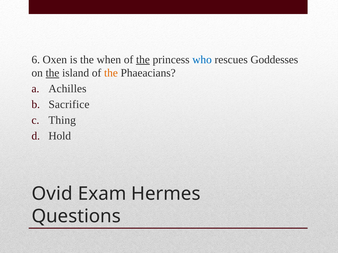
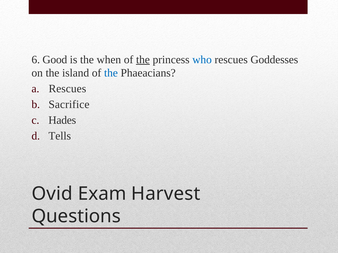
Oxen: Oxen -> Good
the at (52, 73) underline: present -> none
the at (111, 73) colour: orange -> blue
Achilles at (67, 89): Achilles -> Rescues
Thing: Thing -> Hades
Hold: Hold -> Tells
Hermes: Hermes -> Harvest
